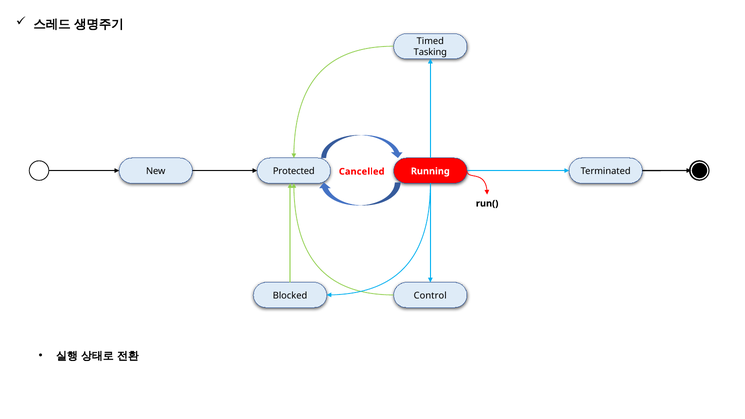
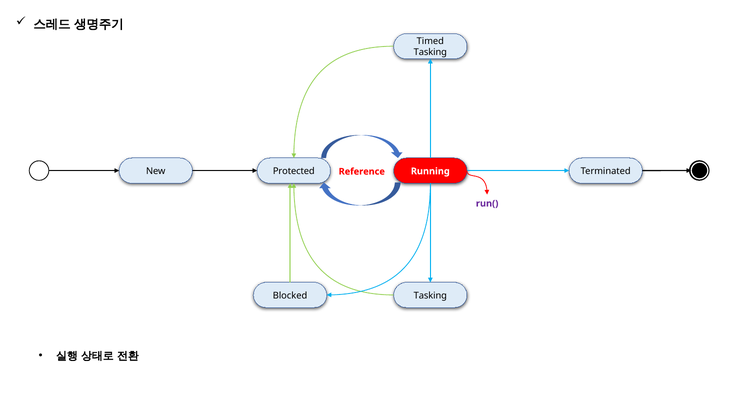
Cancelled: Cancelled -> Reference
run( colour: black -> purple
Blocked Control: Control -> Tasking
